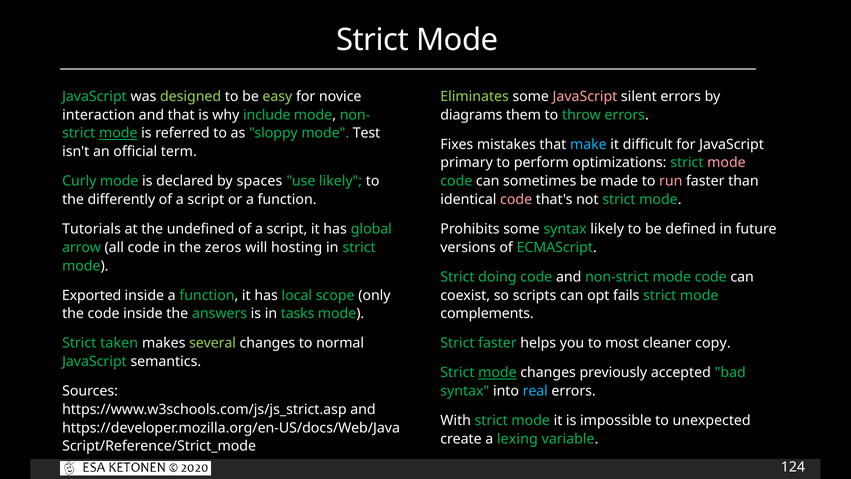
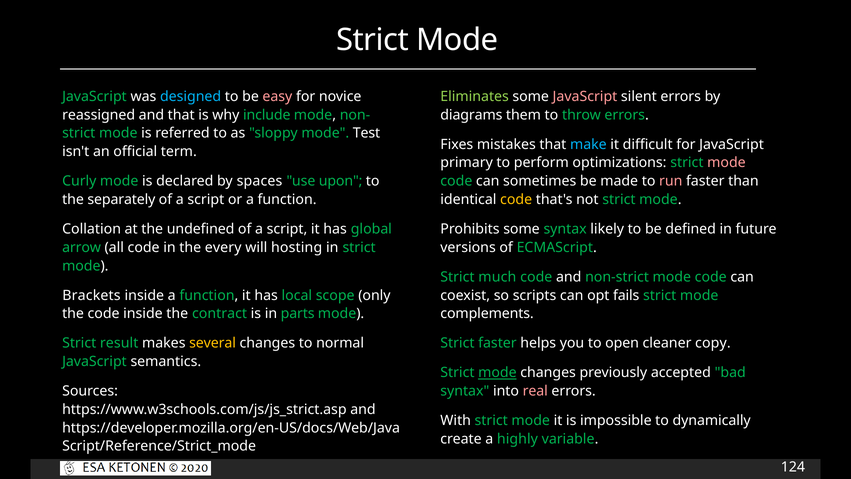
designed colour: light green -> light blue
easy colour: light green -> pink
interaction: interaction -> reassigned
mode at (118, 133) underline: present -> none
use likely: likely -> upon
differently: differently -> separately
code at (516, 199) colour: pink -> yellow
Tutorials: Tutorials -> Collation
zeros: zeros -> every
doing: doing -> much
Exported: Exported -> Brackets
answers: answers -> contract
tasks: tasks -> parts
taken: taken -> result
several colour: light green -> yellow
most: most -> open
real colour: light blue -> pink
unexpected: unexpected -> dynamically
lexing: lexing -> highly
